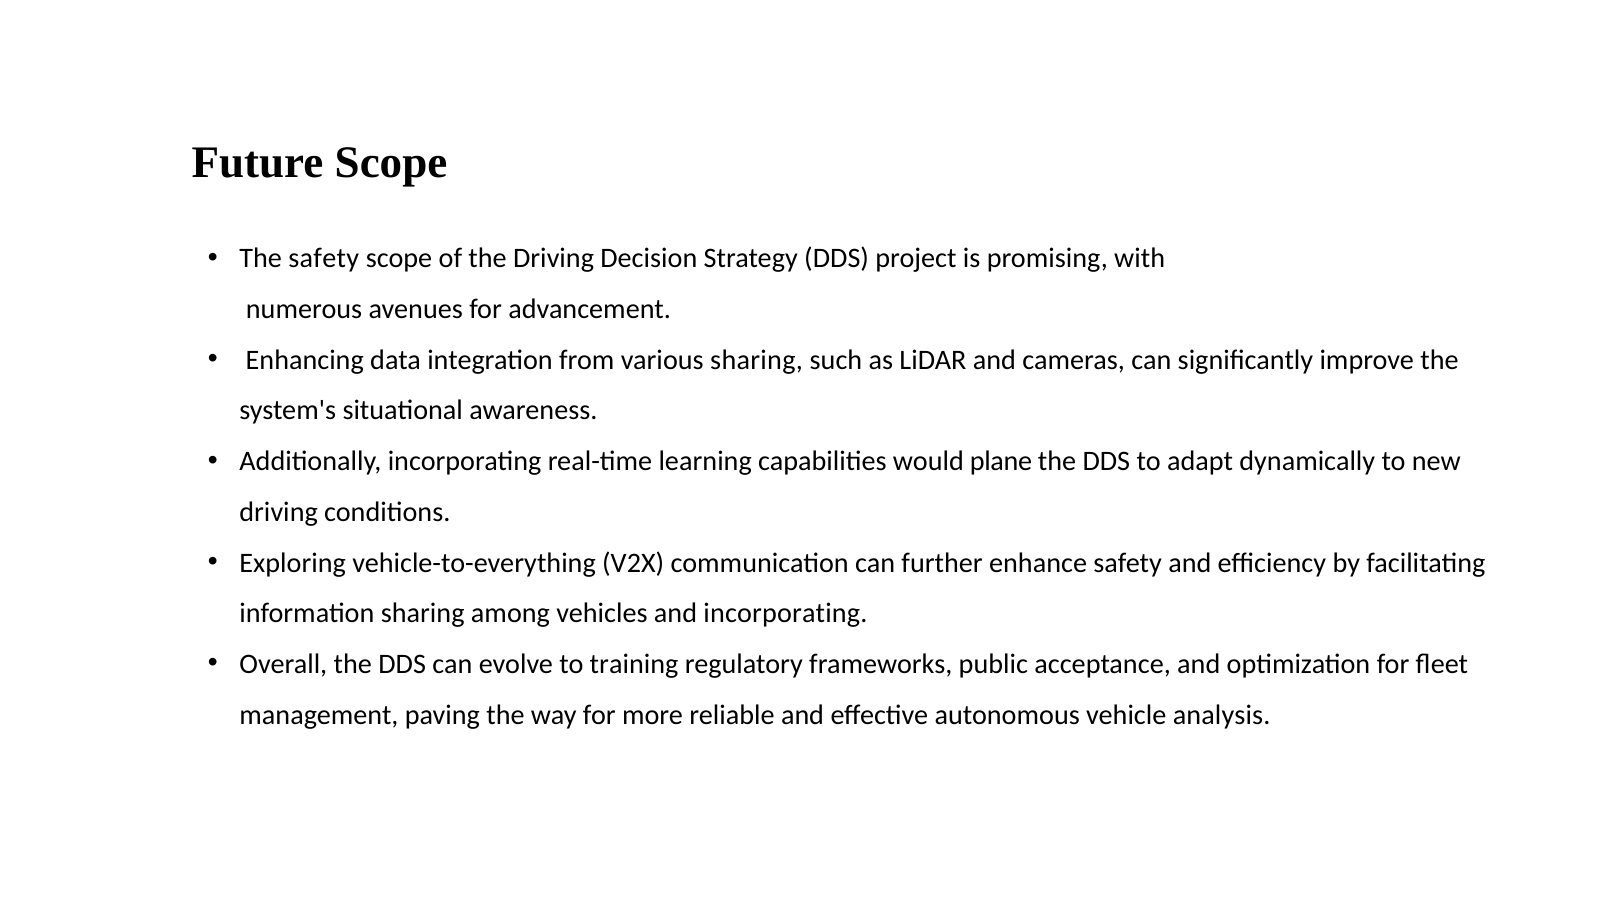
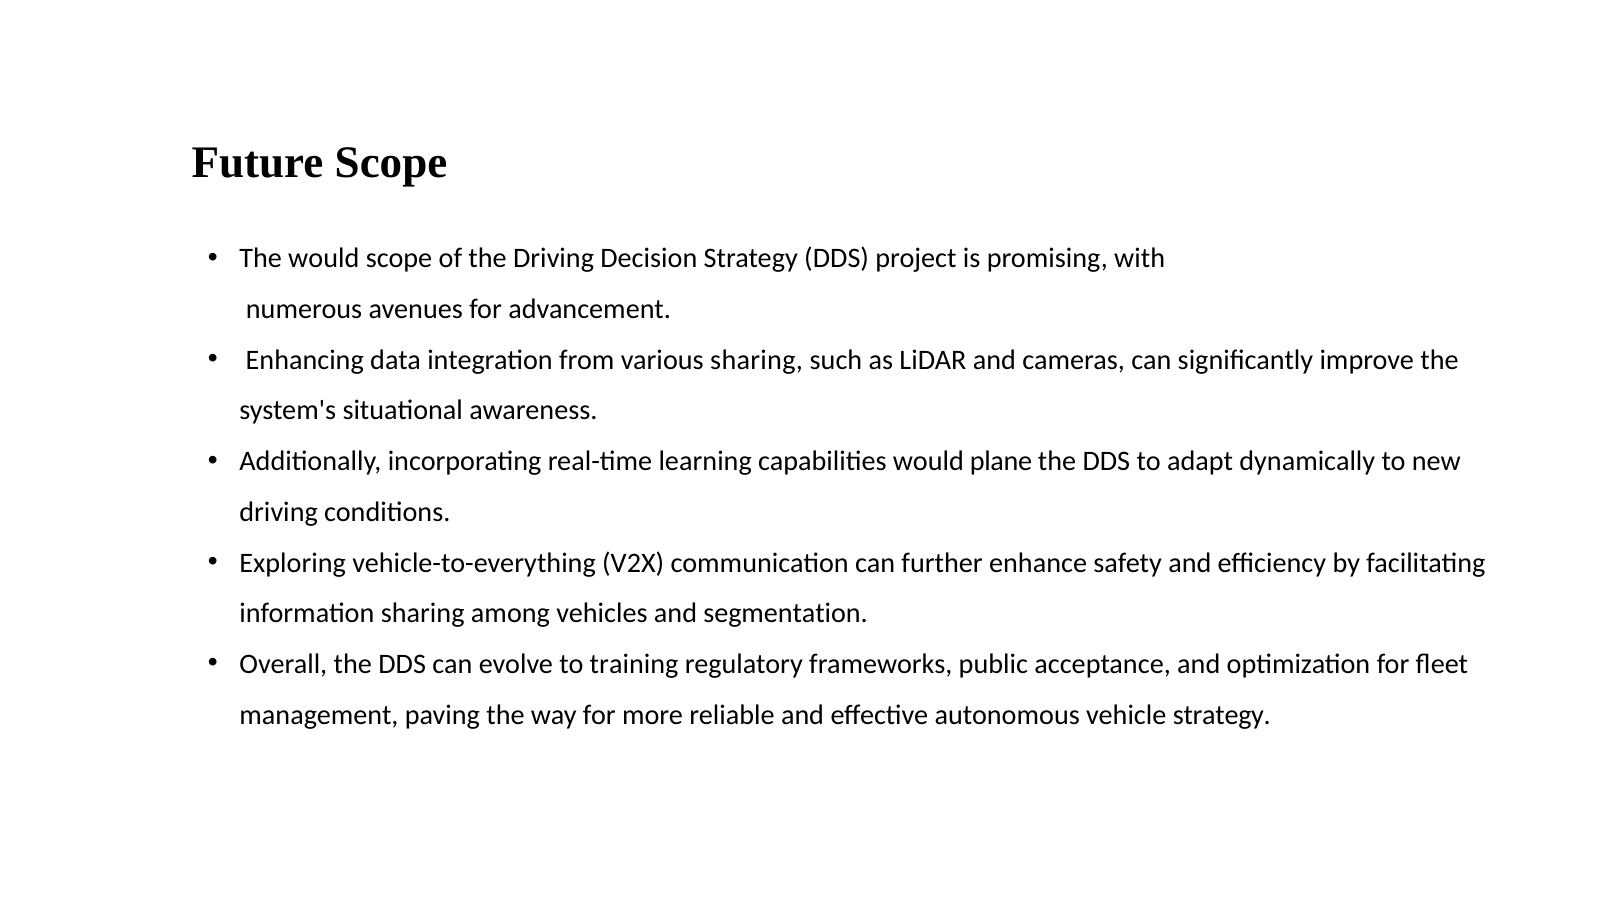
The safety: safety -> would
and incorporating: incorporating -> segmentation
vehicle analysis: analysis -> strategy
